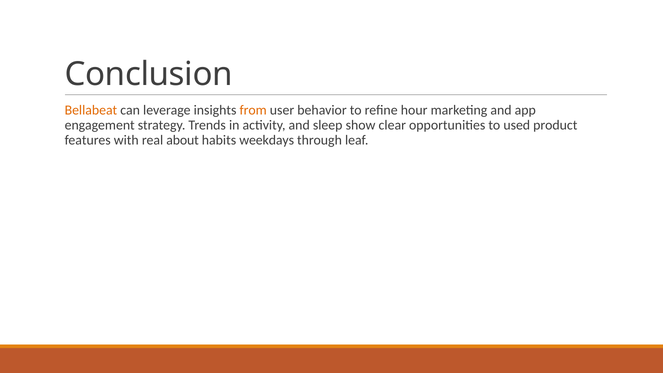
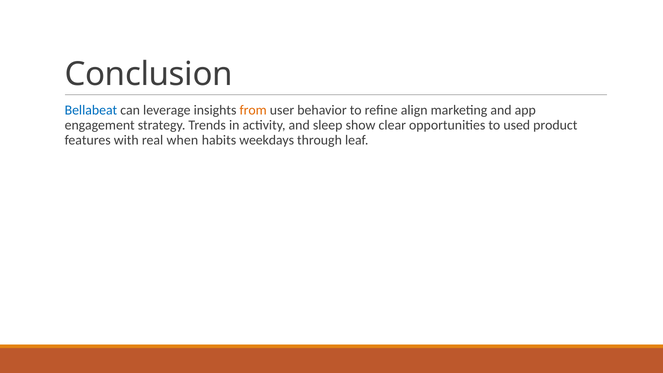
Bellabeat colour: orange -> blue
hour: hour -> align
about: about -> when
